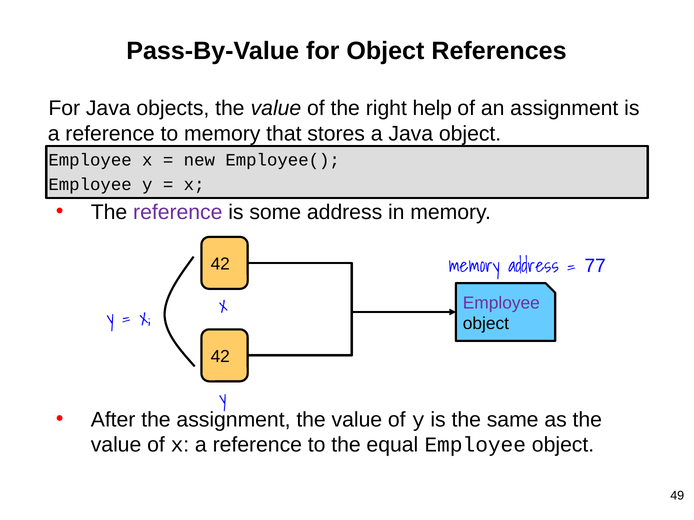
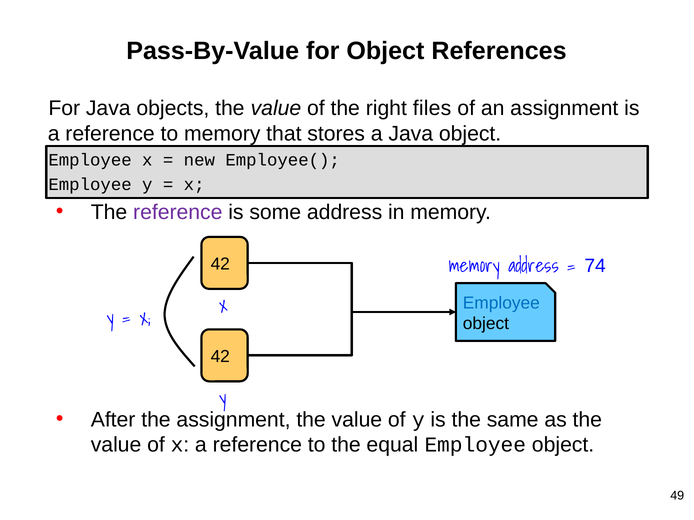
help: help -> files
77: 77 -> 74
Employee at (501, 303) colour: purple -> blue
